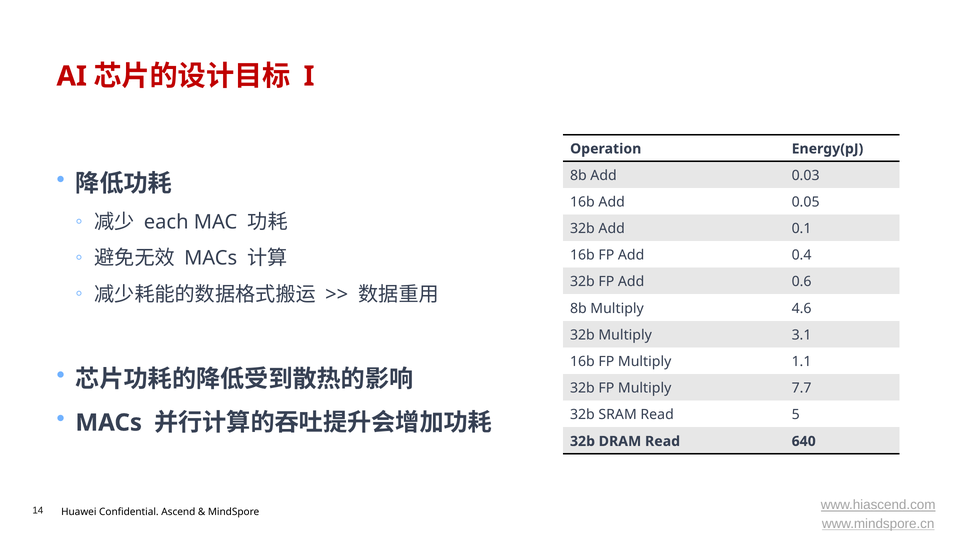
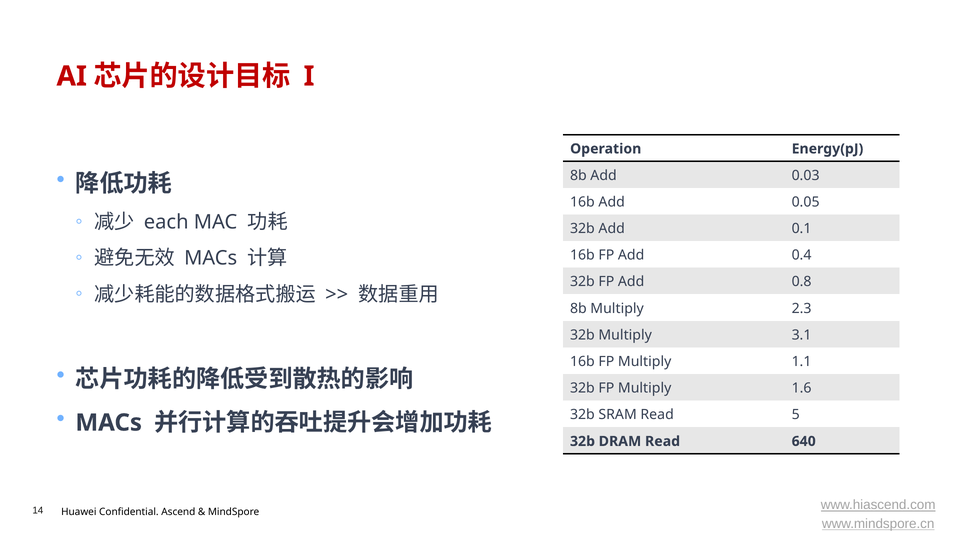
0.6: 0.6 -> 0.8
4.6: 4.6 -> 2.3
7.7: 7.7 -> 1.6
